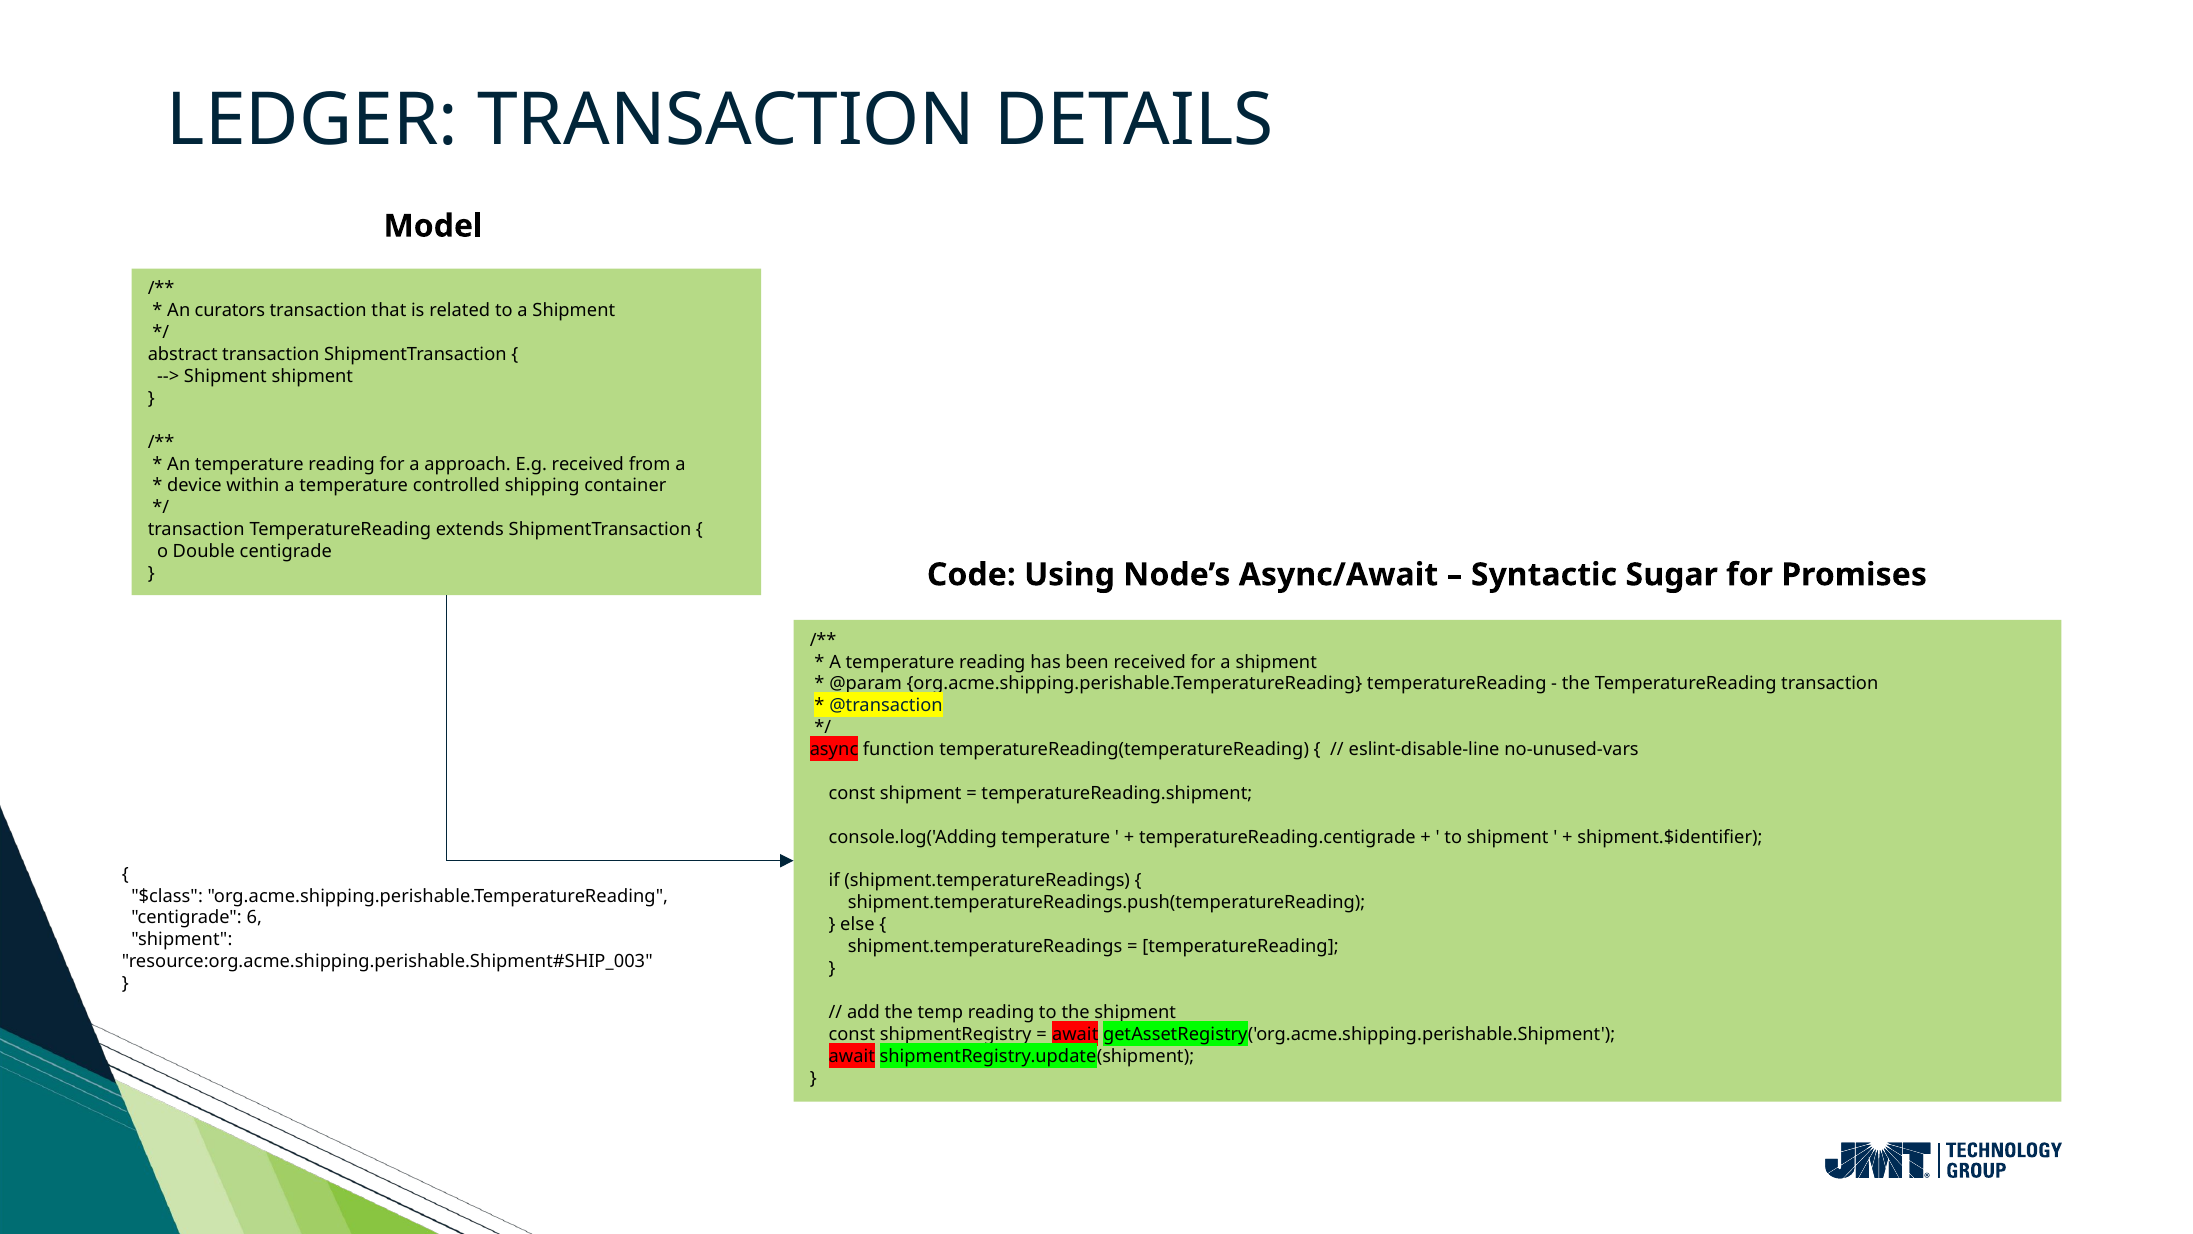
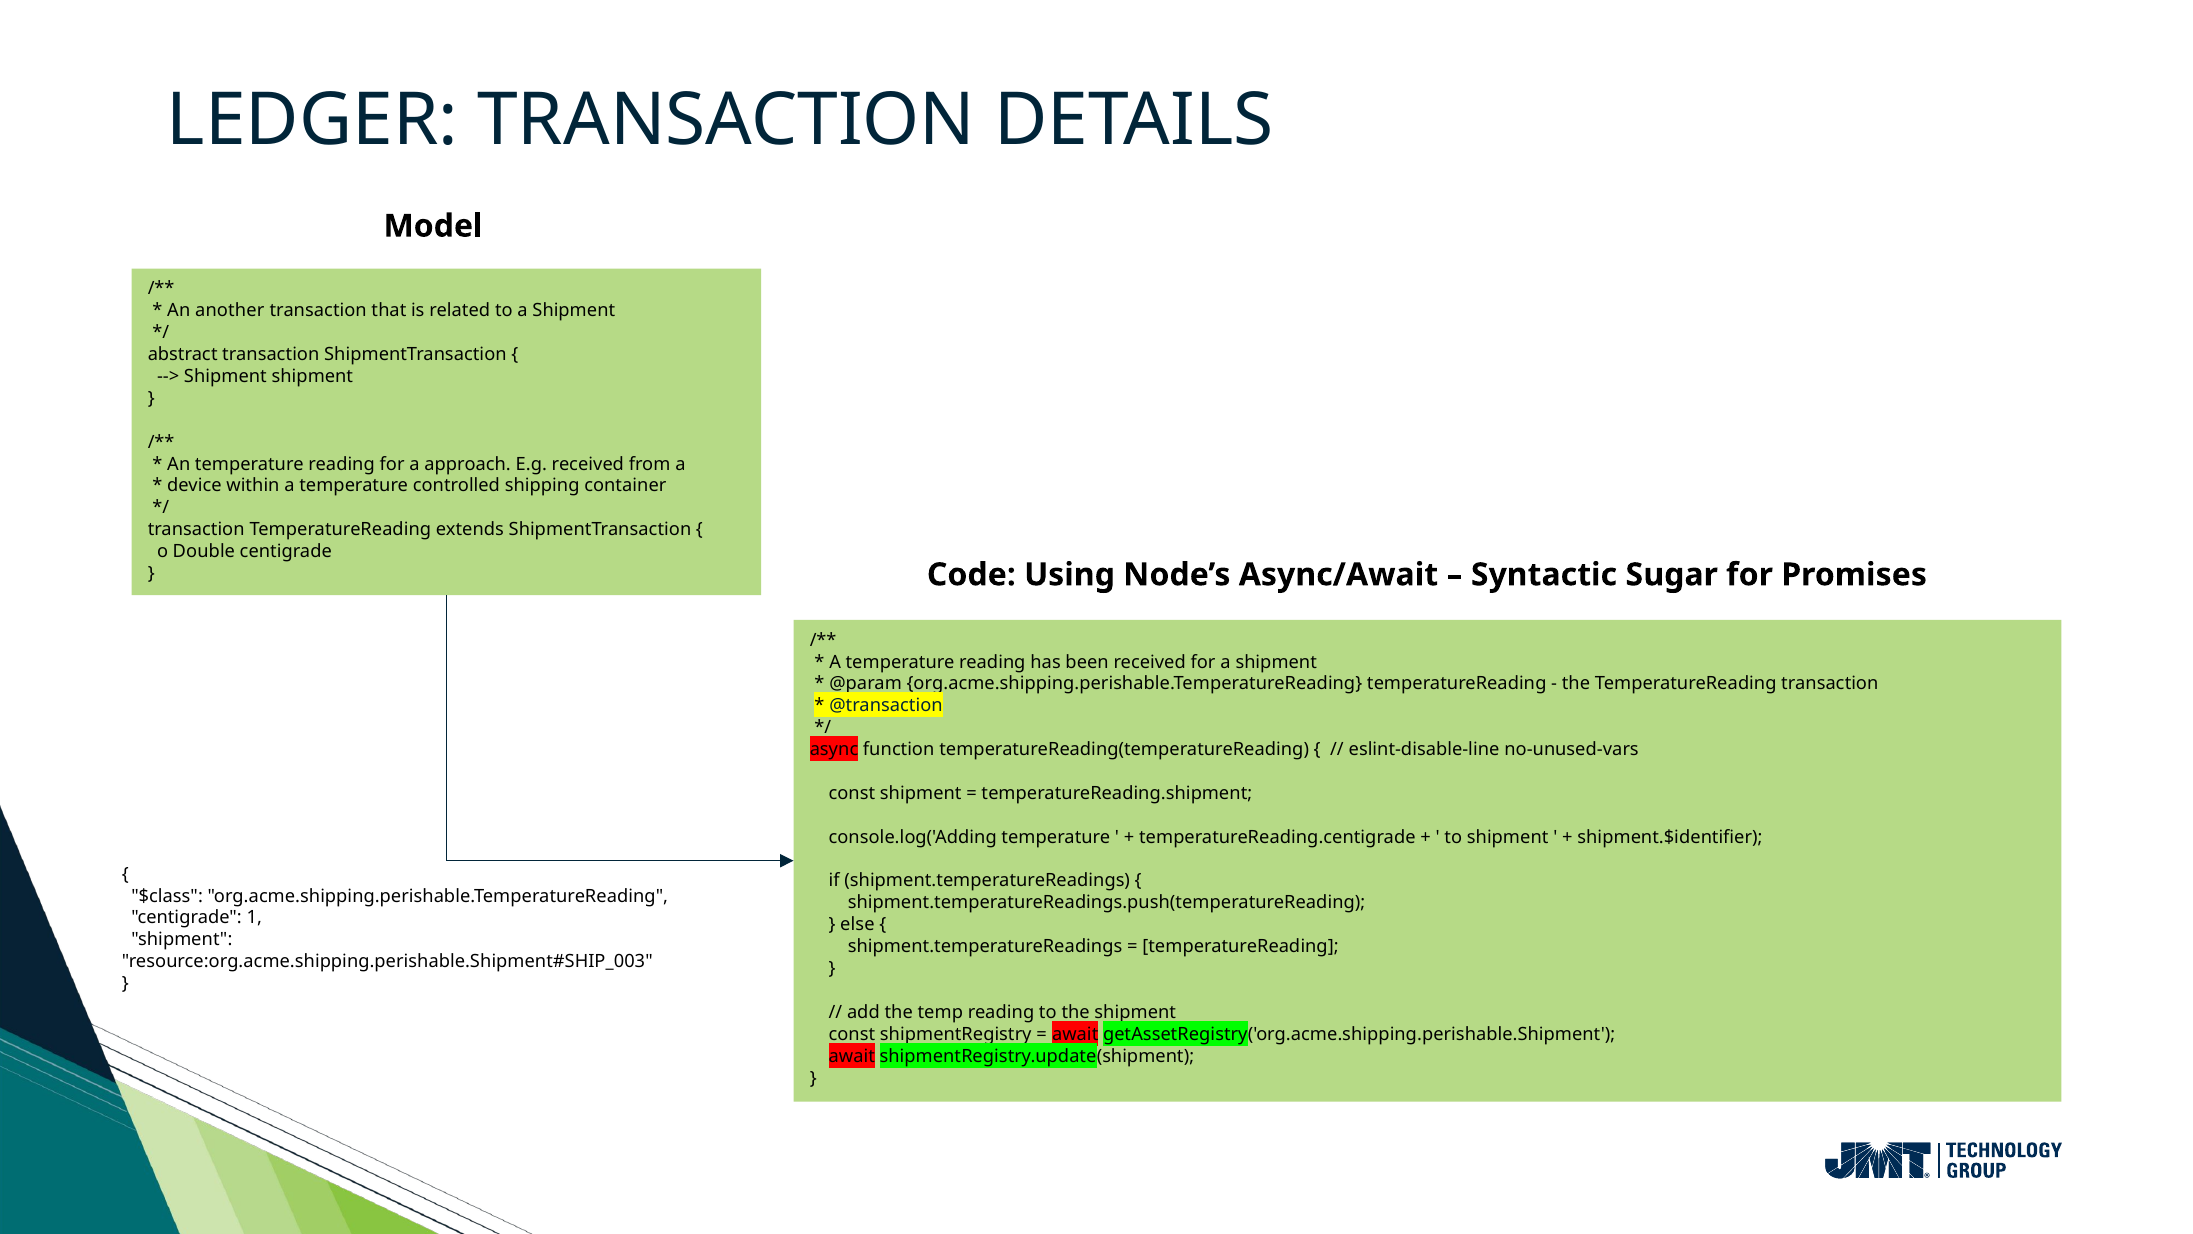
curators: curators -> another
6: 6 -> 1
